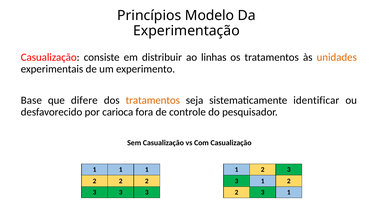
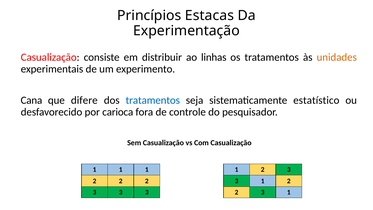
Modelo: Modelo -> Estacas
Base: Base -> Cana
tratamentos at (153, 100) colour: orange -> blue
identificar: identificar -> estatístico
